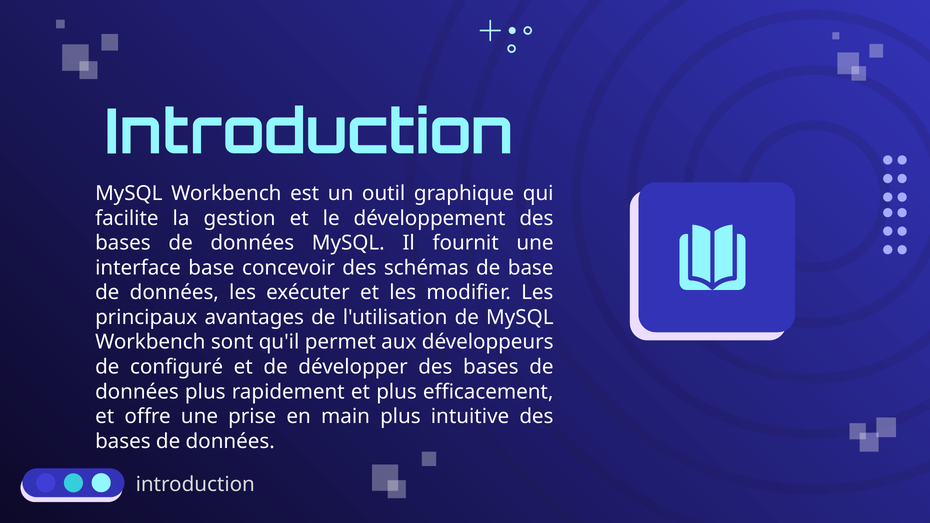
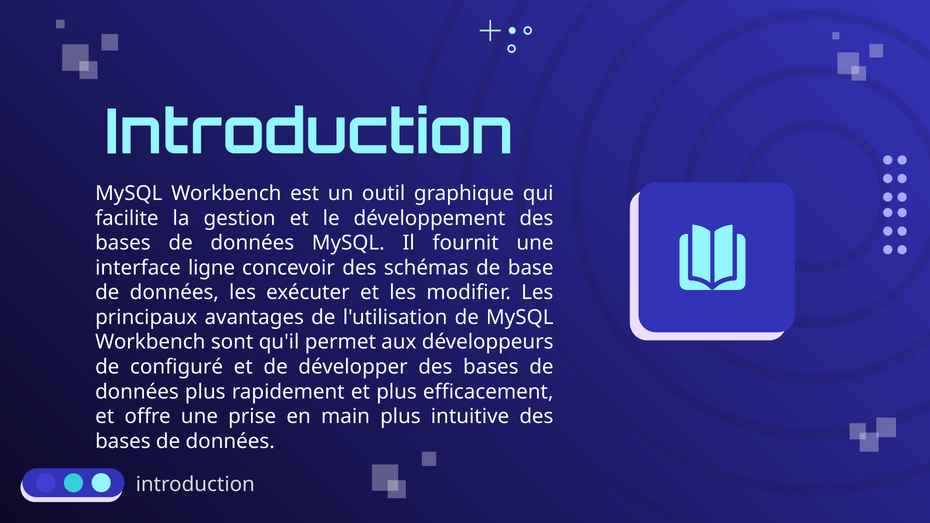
interface base: base -> ligne
